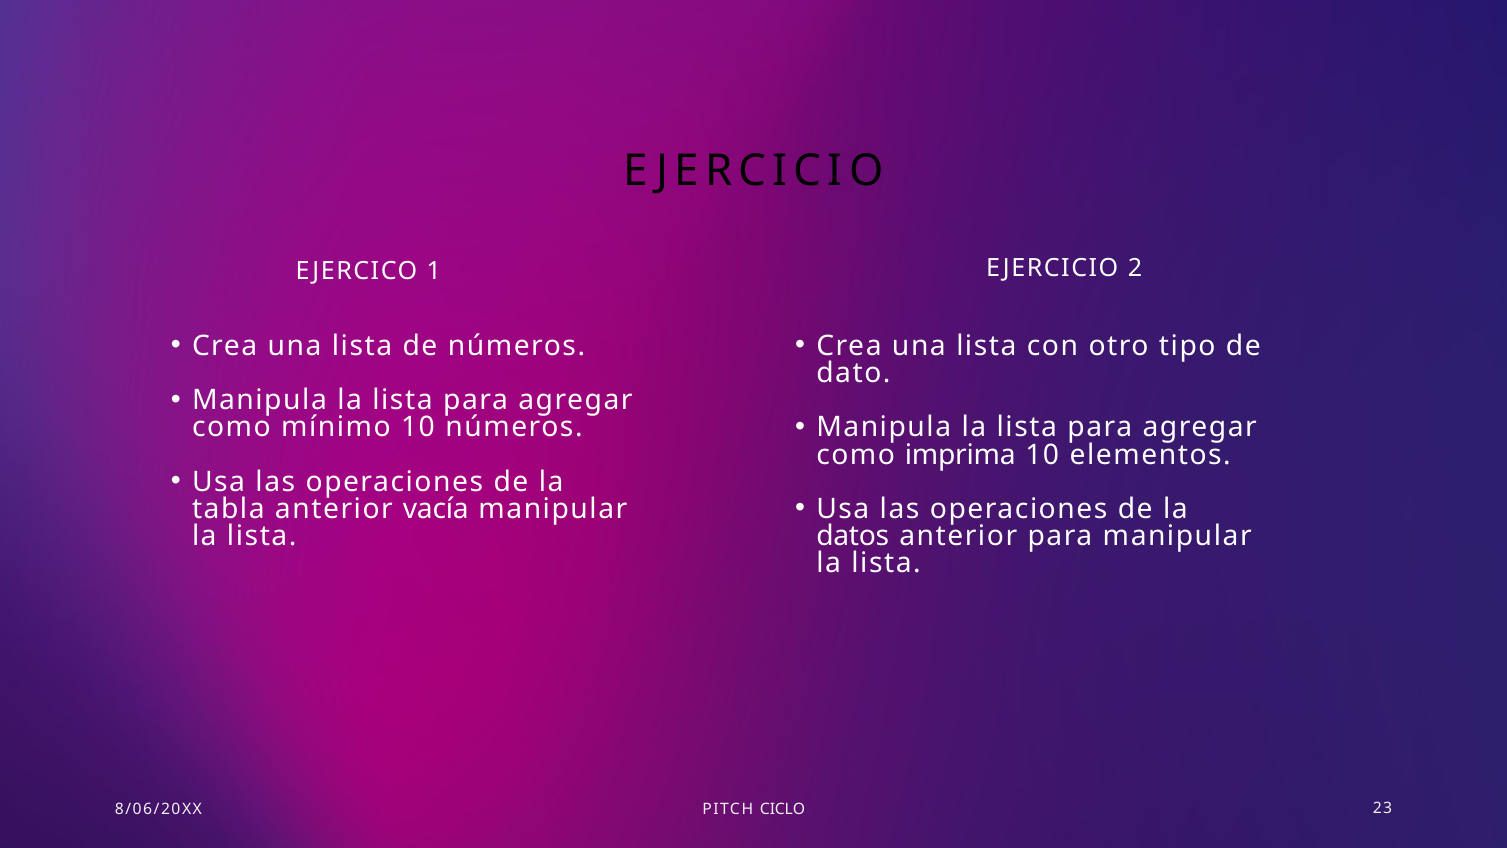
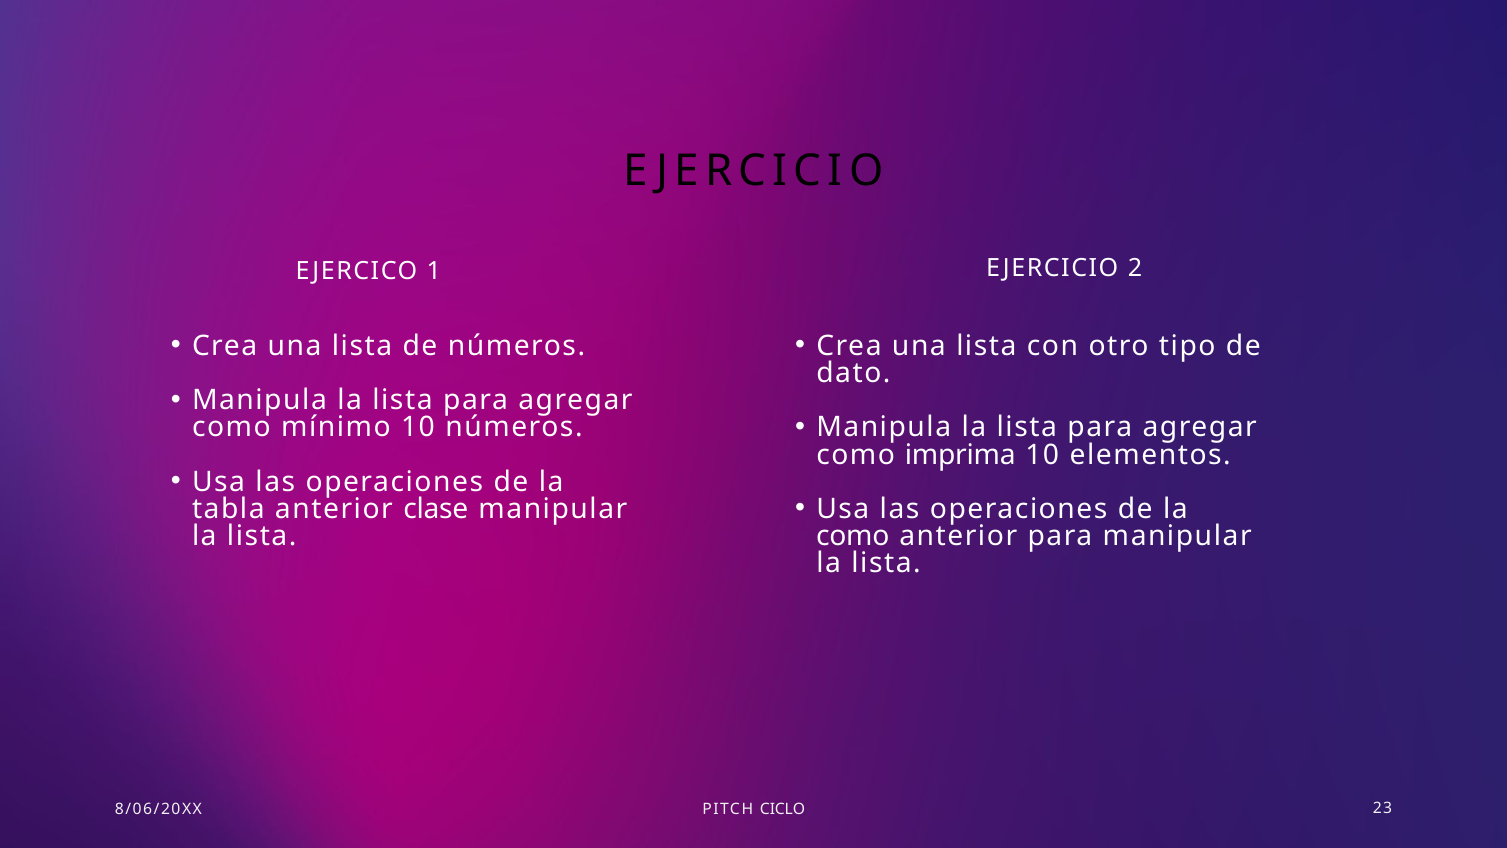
vacía: vacía -> clase
datos at (853, 536): datos -> como
